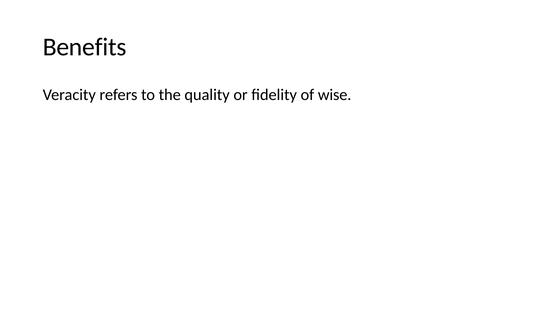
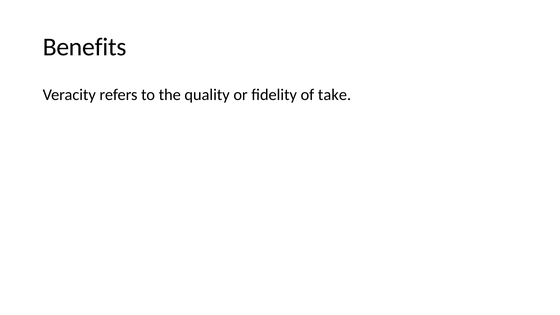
wise: wise -> take
